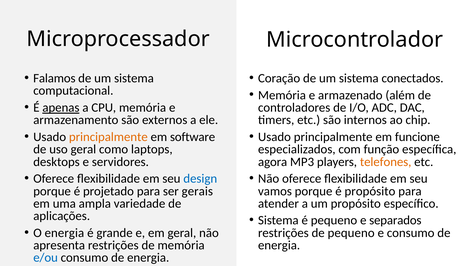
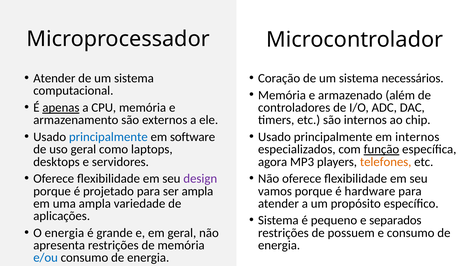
Falamos at (54, 78): Falamos -> Atender
conectados: conectados -> necessários
principalmente at (108, 137) colour: orange -> blue
em funcione: funcione -> internos
função underline: none -> present
design colour: blue -> purple
ser gerais: gerais -> ampla
é propósito: propósito -> hardware
de pequeno: pequeno -> possuem
